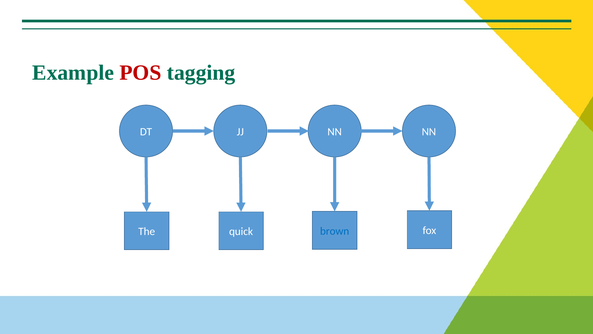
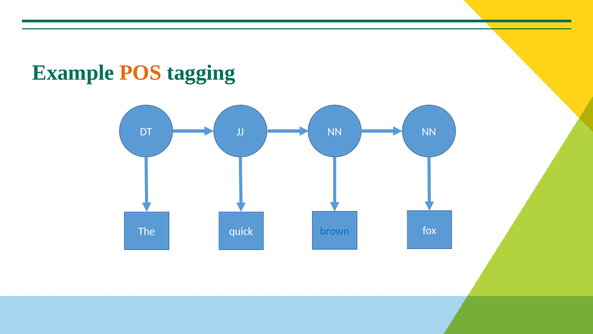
POS colour: red -> orange
